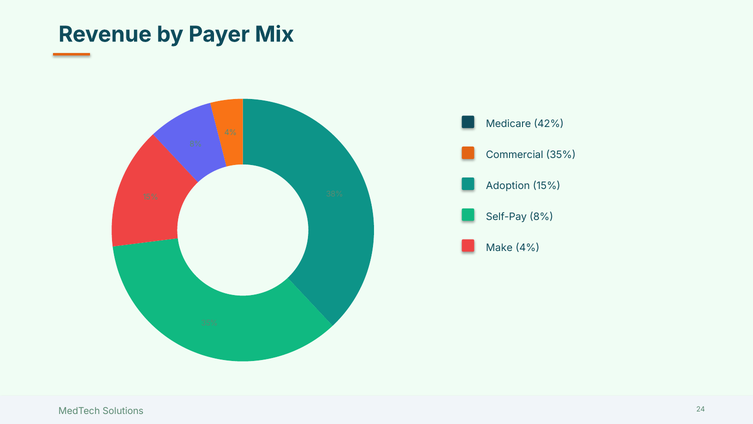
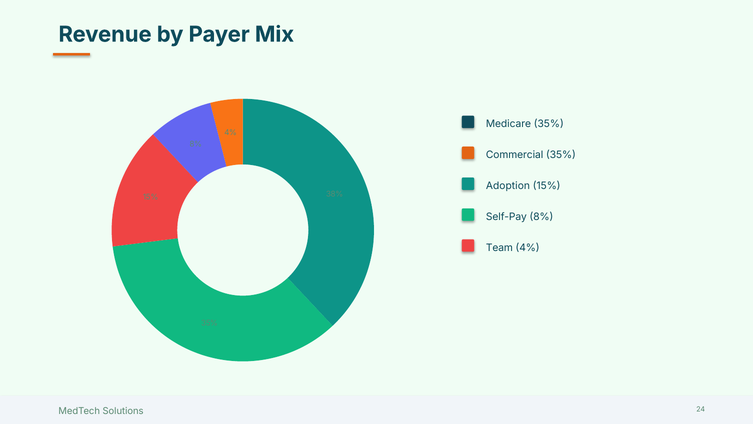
Medicare 42%: 42% -> 35%
Make: Make -> Team
